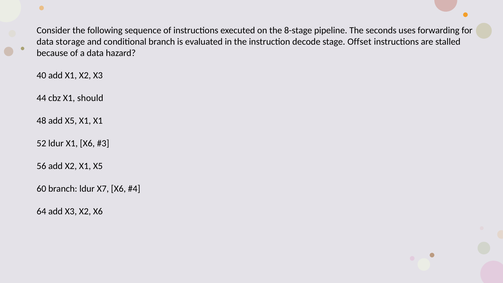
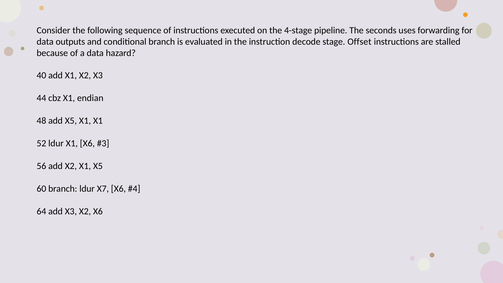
8-stage: 8-stage -> 4-stage
storage: storage -> outputs
should: should -> endian
